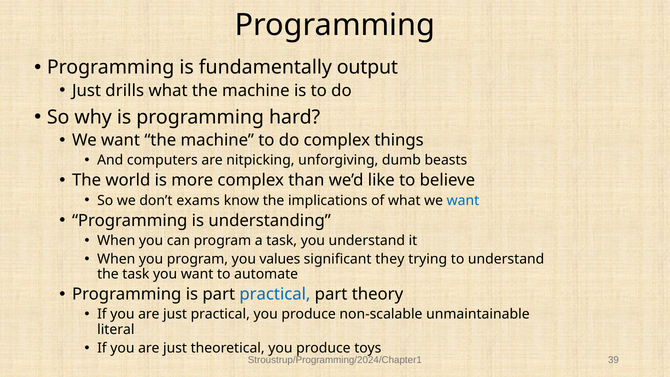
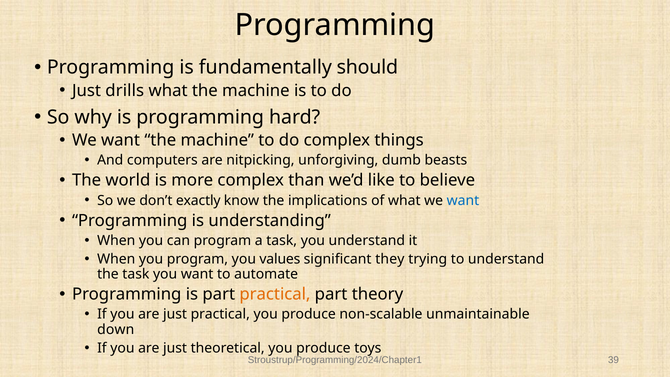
output: output -> should
exams: exams -> exactly
practical at (275, 294) colour: blue -> orange
literal: literal -> down
